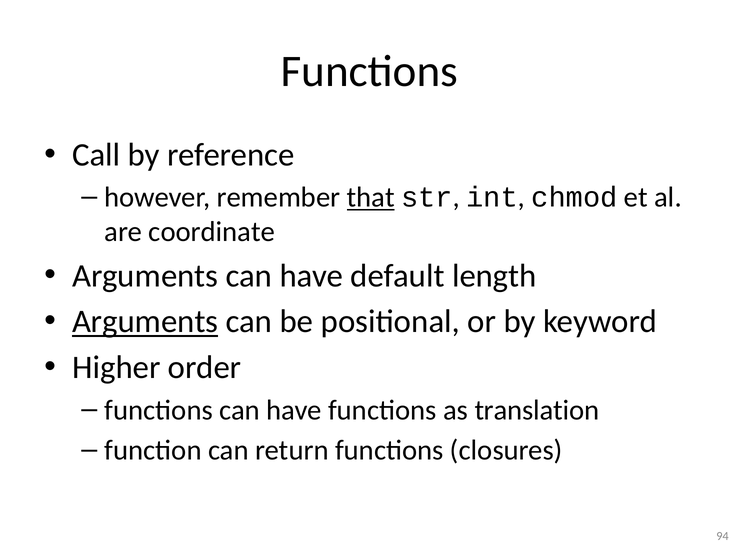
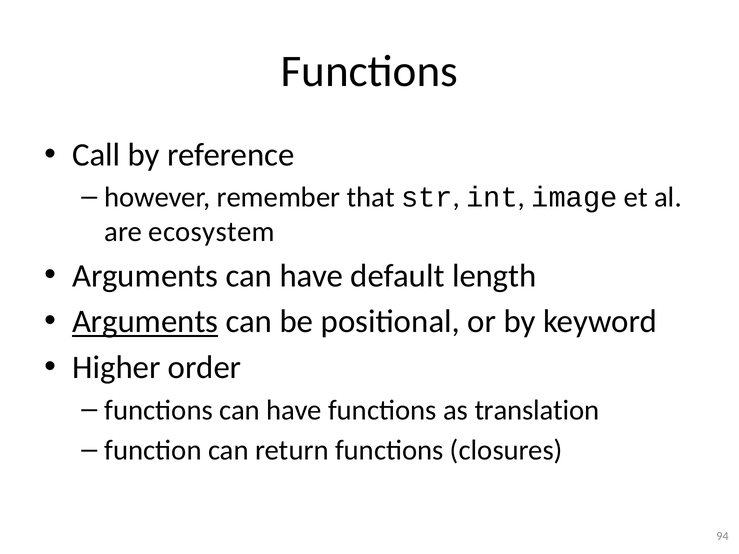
that underline: present -> none
chmod: chmod -> image
coordinate: coordinate -> ecosystem
